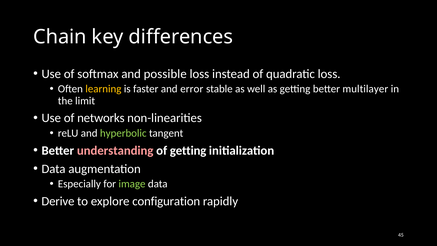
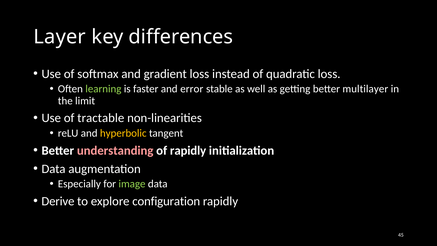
Chain: Chain -> Layer
possible: possible -> gradient
learning colour: yellow -> light green
networks: networks -> tractable
hyperbolic colour: light green -> yellow
of getting: getting -> rapidly
